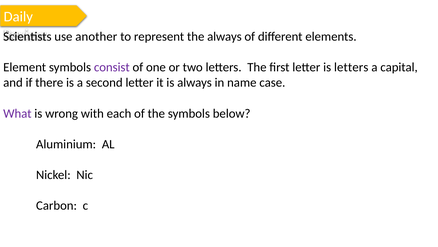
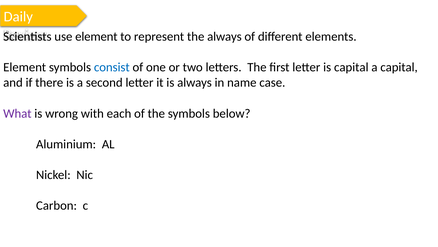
use another: another -> element
consist colour: purple -> blue
is letters: letters -> capital
